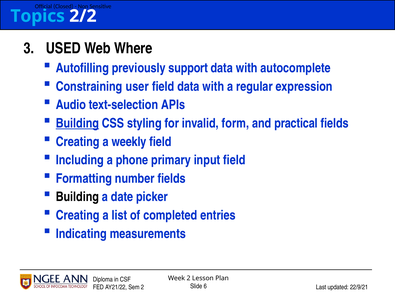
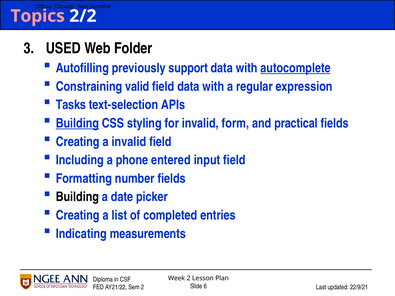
Topics colour: light blue -> pink
Where: Where -> Folder
autocomplete underline: none -> present
user: user -> valid
Audio: Audio -> Tasks
a weekly: weekly -> invalid
primary: primary -> entered
